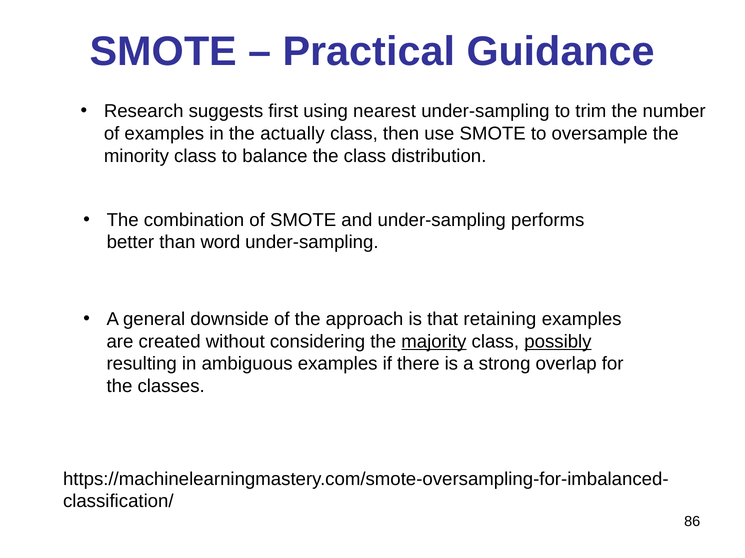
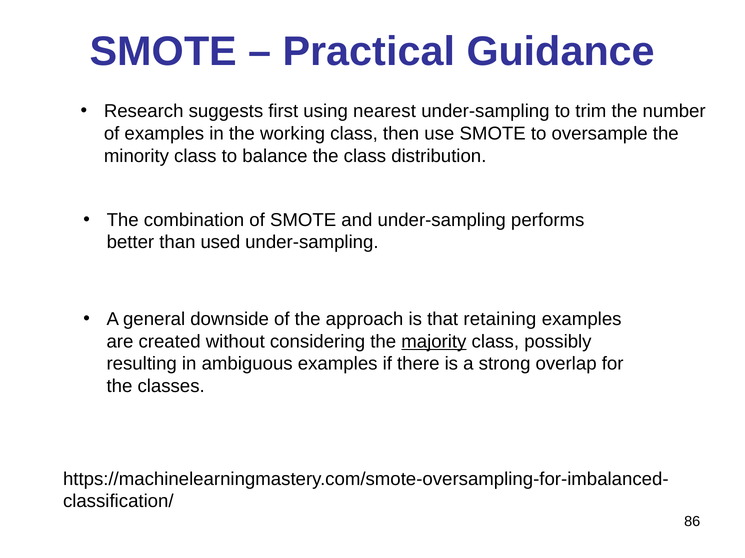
actually: actually -> working
word: word -> used
possibly underline: present -> none
